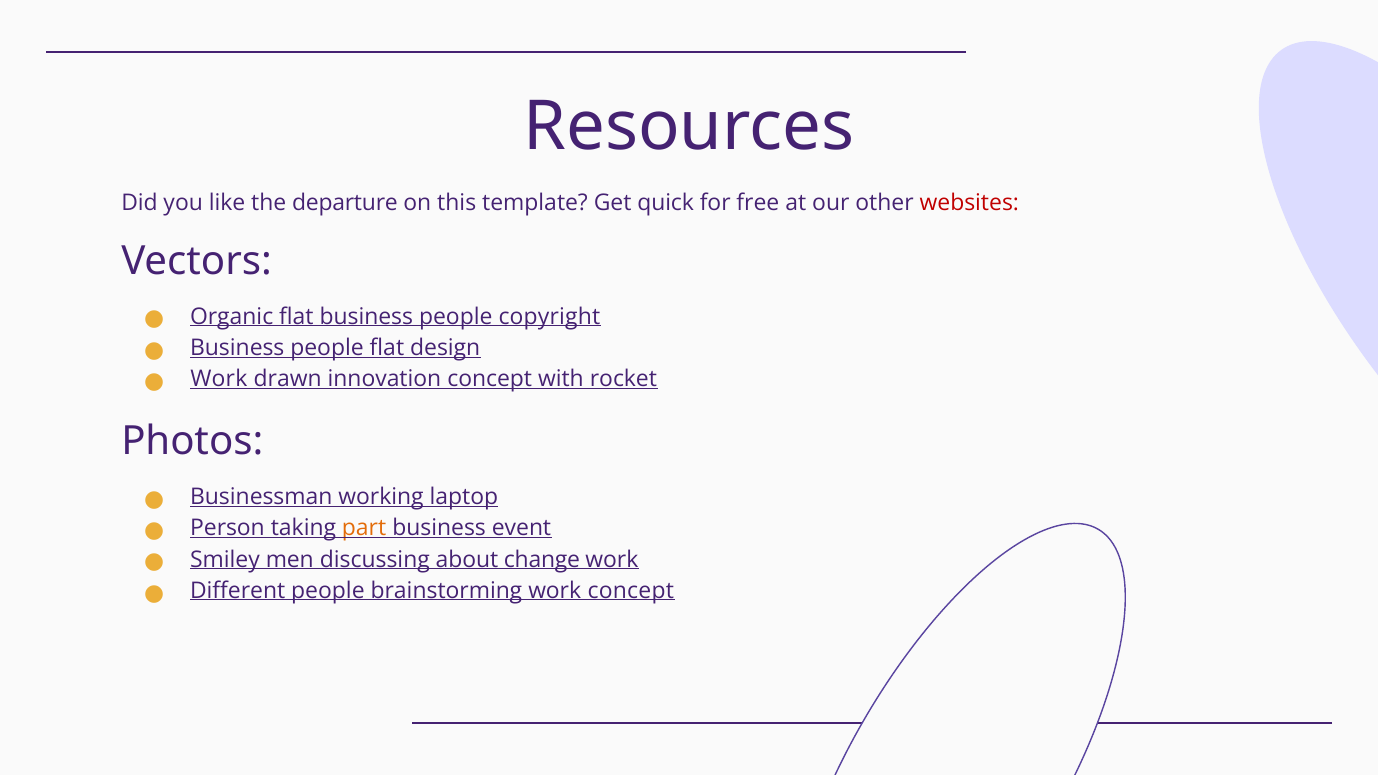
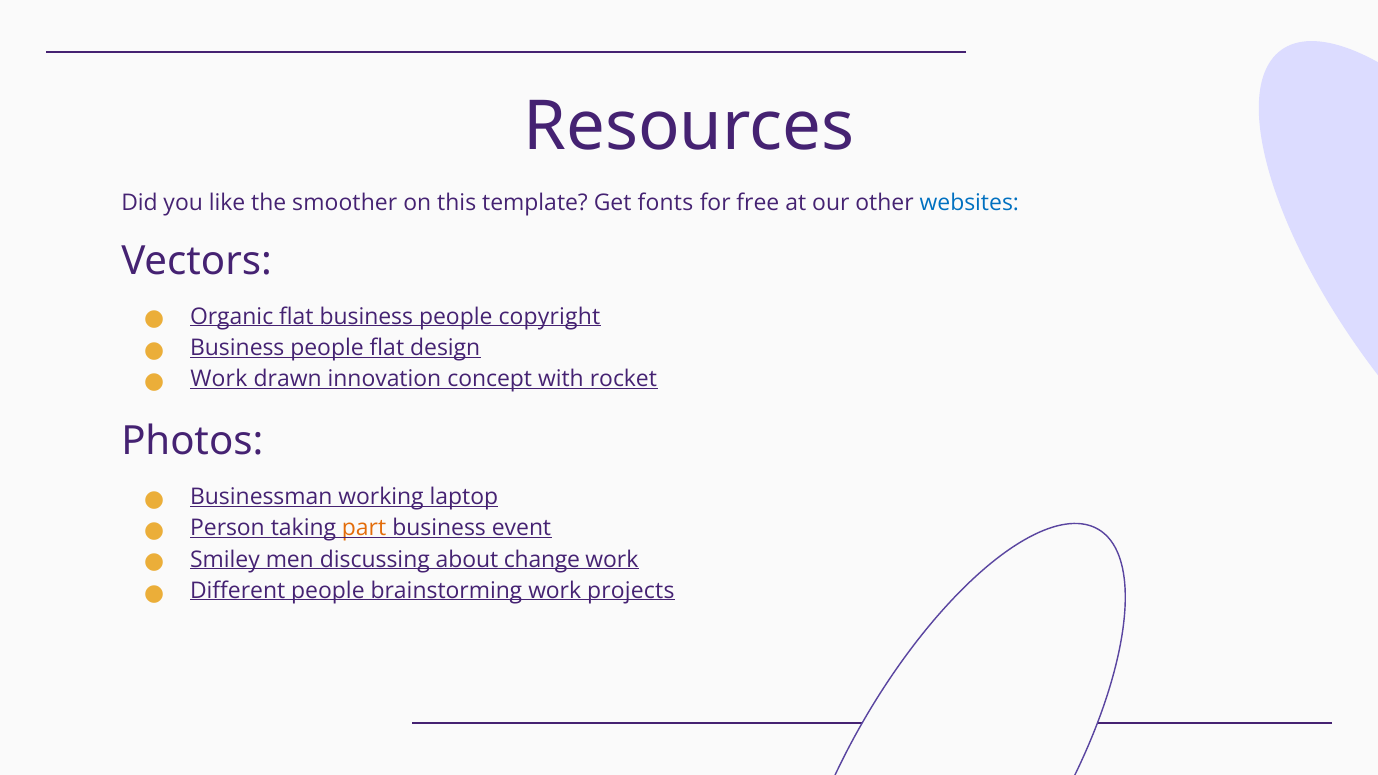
departure: departure -> smoother
quick: quick -> fonts
websites colour: red -> blue
work concept: concept -> projects
